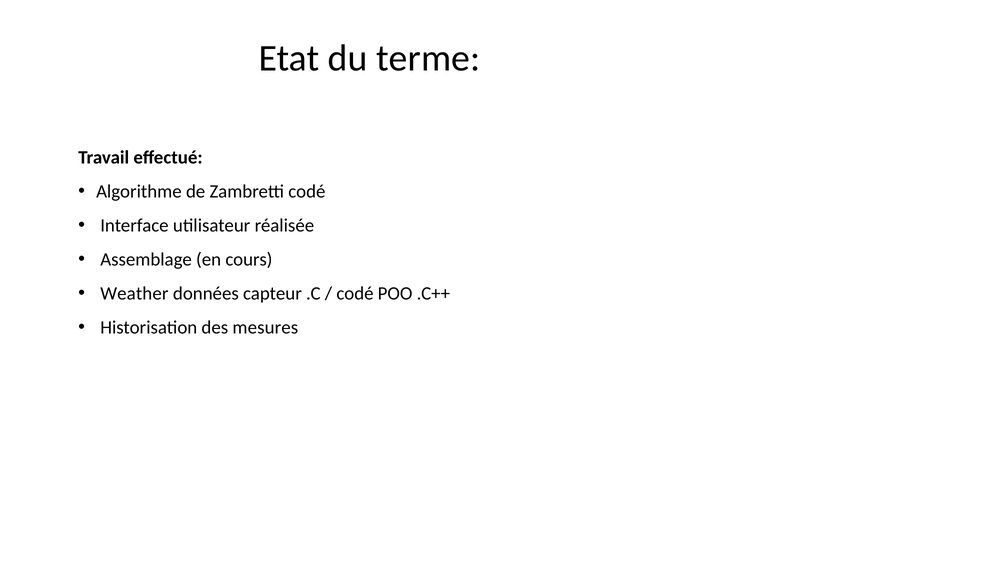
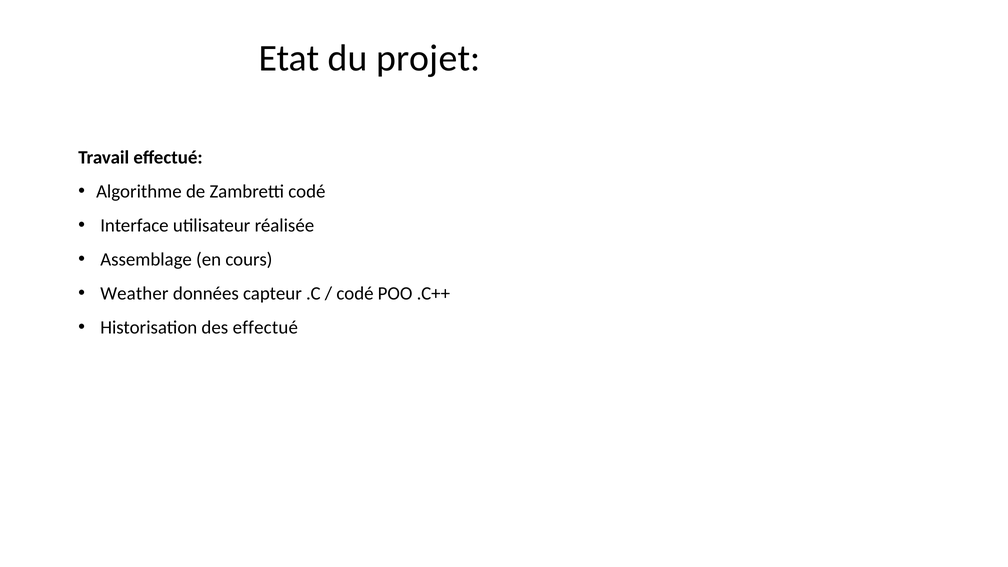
terme: terme -> projet
des mesures: mesures -> effectué
